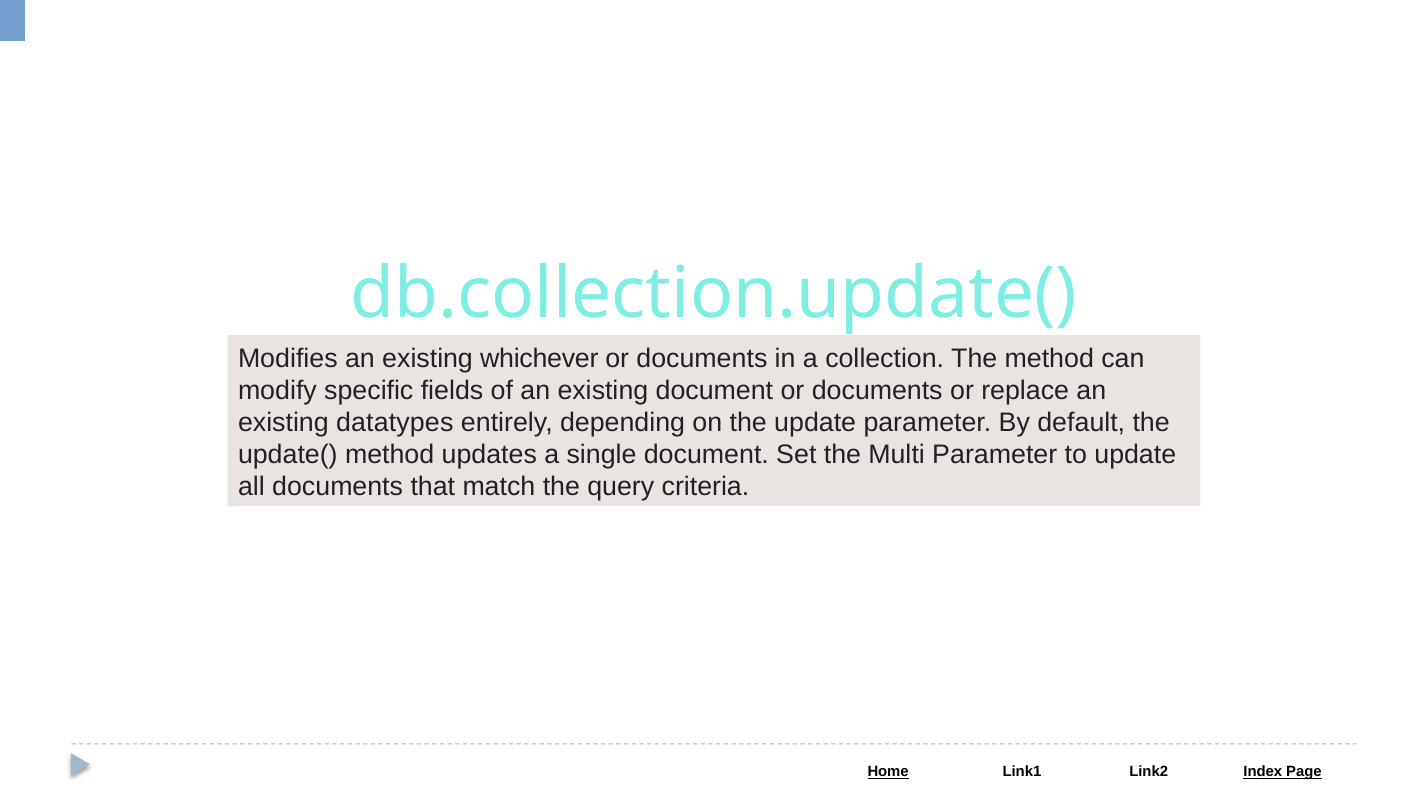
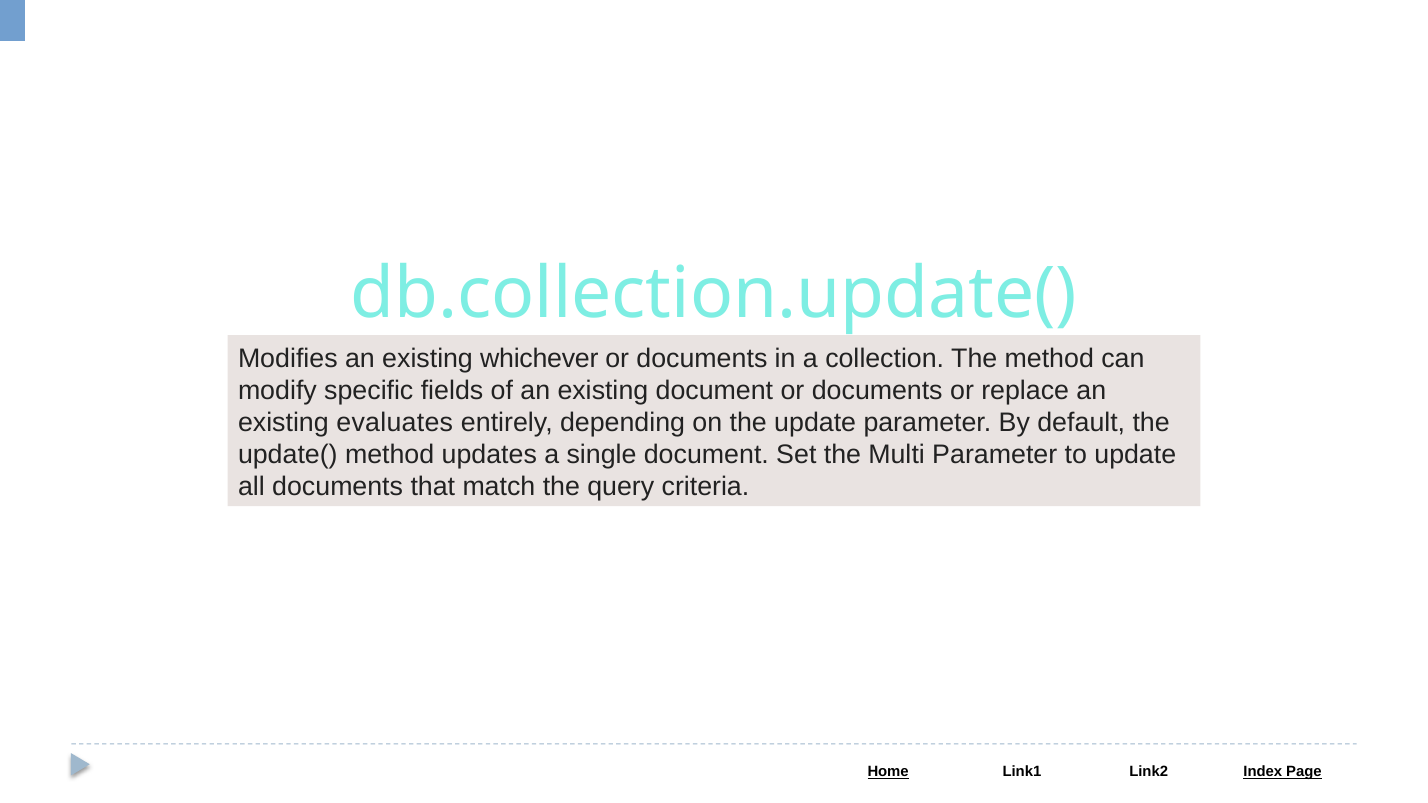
datatypes: datatypes -> evaluates
